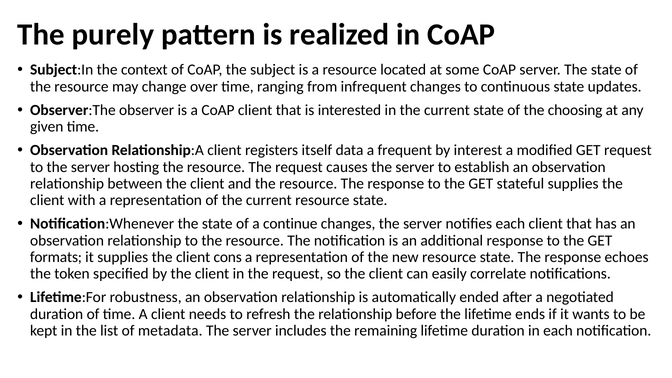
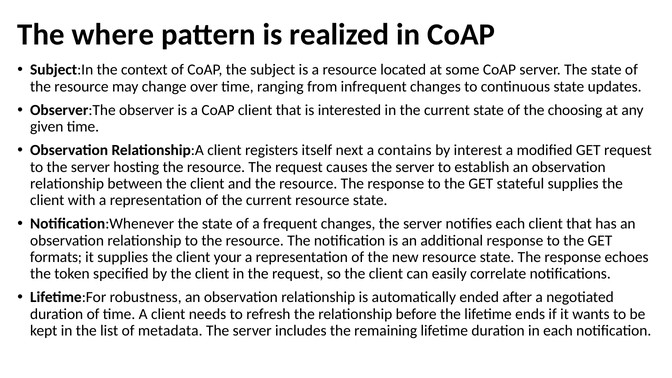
purely: purely -> where
data: data -> next
frequent: frequent -> contains
continue: continue -> frequent
cons: cons -> your
